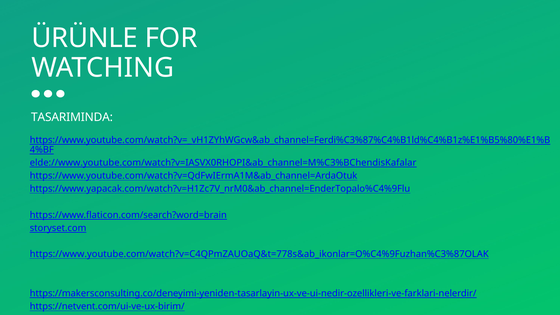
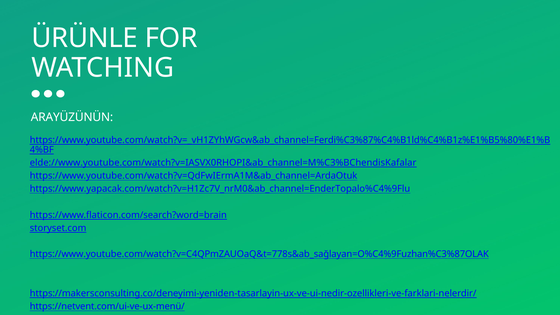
TASARIMINDA: TASARIMINDA -> ARAYÜZÜNÜN
https://www.youtube.com/watch?v=C4QPmZAUOaQ&t=778s&ab_ikonlar=O%C4%9Fuzhan%C3%87OLAK: https://www.youtube.com/watch?v=C4QPmZAUOaQ&t=778s&ab_ikonlar=O%C4%9Fuzhan%C3%87OLAK -> https://www.youtube.com/watch?v=C4QPmZAUOaQ&t=778s&ab_sağlayan=O%C4%9Fuzhan%C3%87OLAK
https://netvent.com/ui-ve-ux-birim/: https://netvent.com/ui-ve-ux-birim/ -> https://netvent.com/ui-ve-ux-menü/
